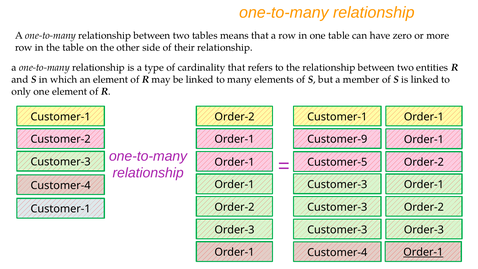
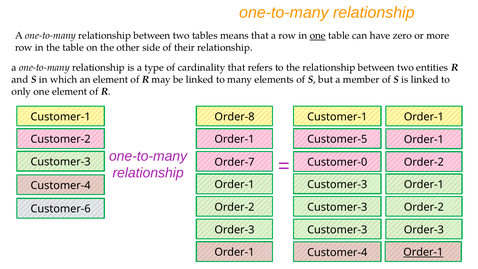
one at (318, 36) underline: none -> present
Order-2 at (235, 117): Order-2 -> Order-8
Customer-9: Customer-9 -> Customer-5
Order-1 at (235, 162): Order-1 -> Order-7
Customer-5: Customer-5 -> Customer-0
Customer-1 at (61, 209): Customer-1 -> Customer-6
